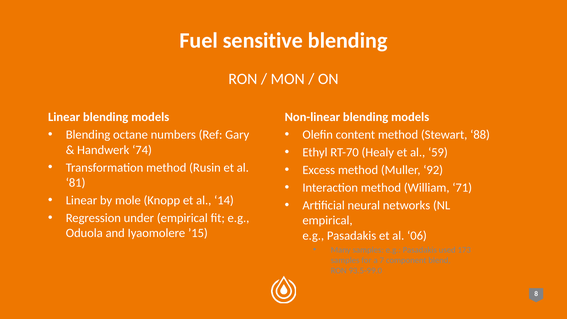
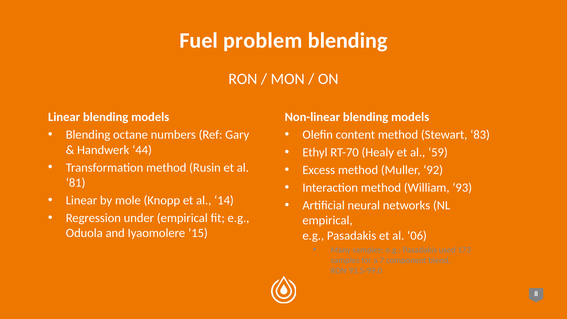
sensitive: sensitive -> problem
88: 88 -> 83
74: 74 -> 44
71: 71 -> 93
